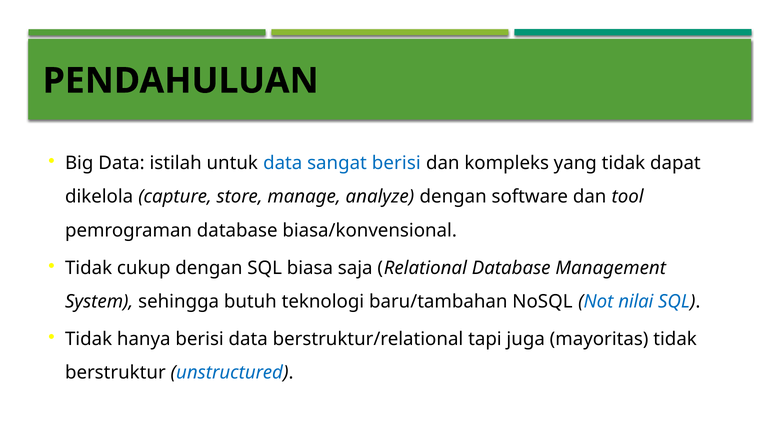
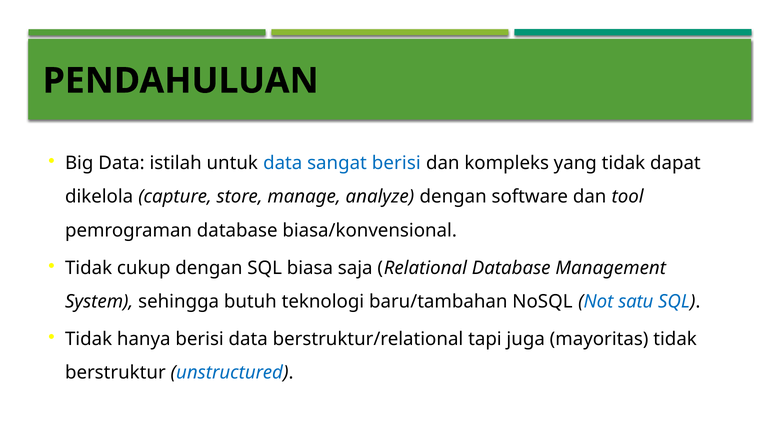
nilai: nilai -> satu
